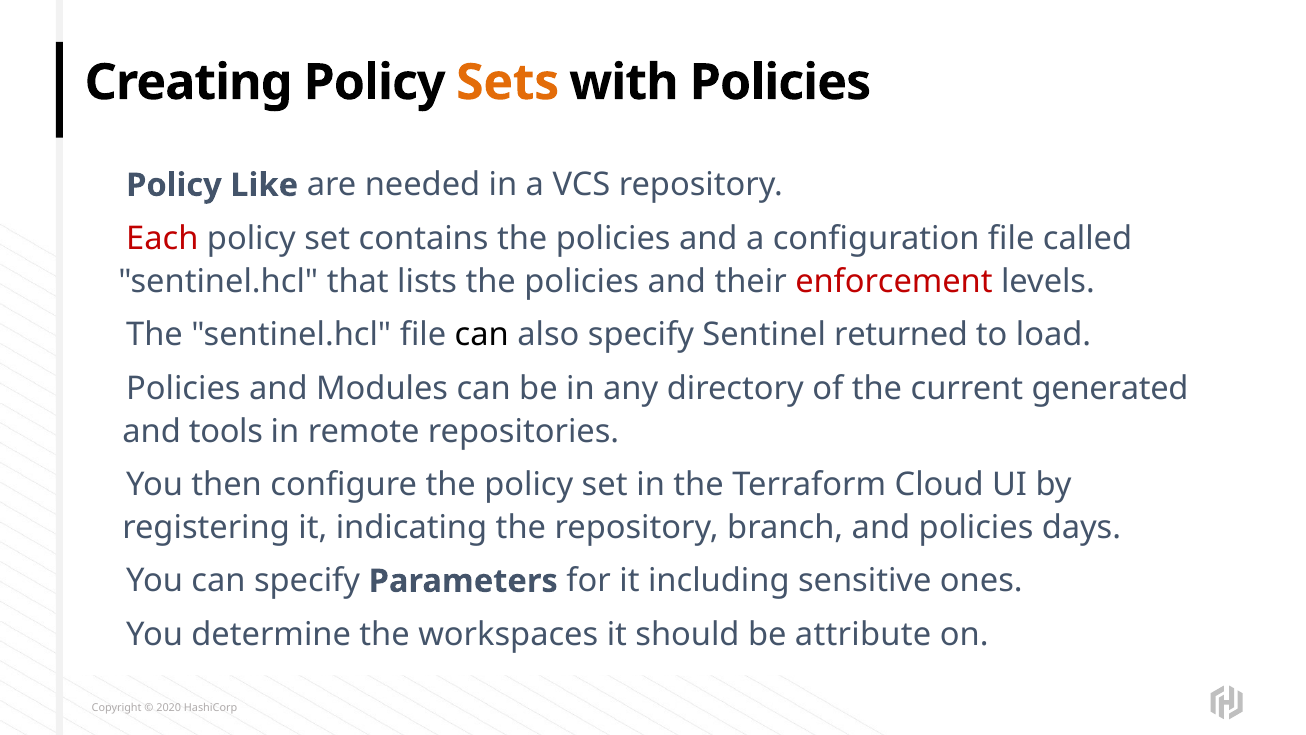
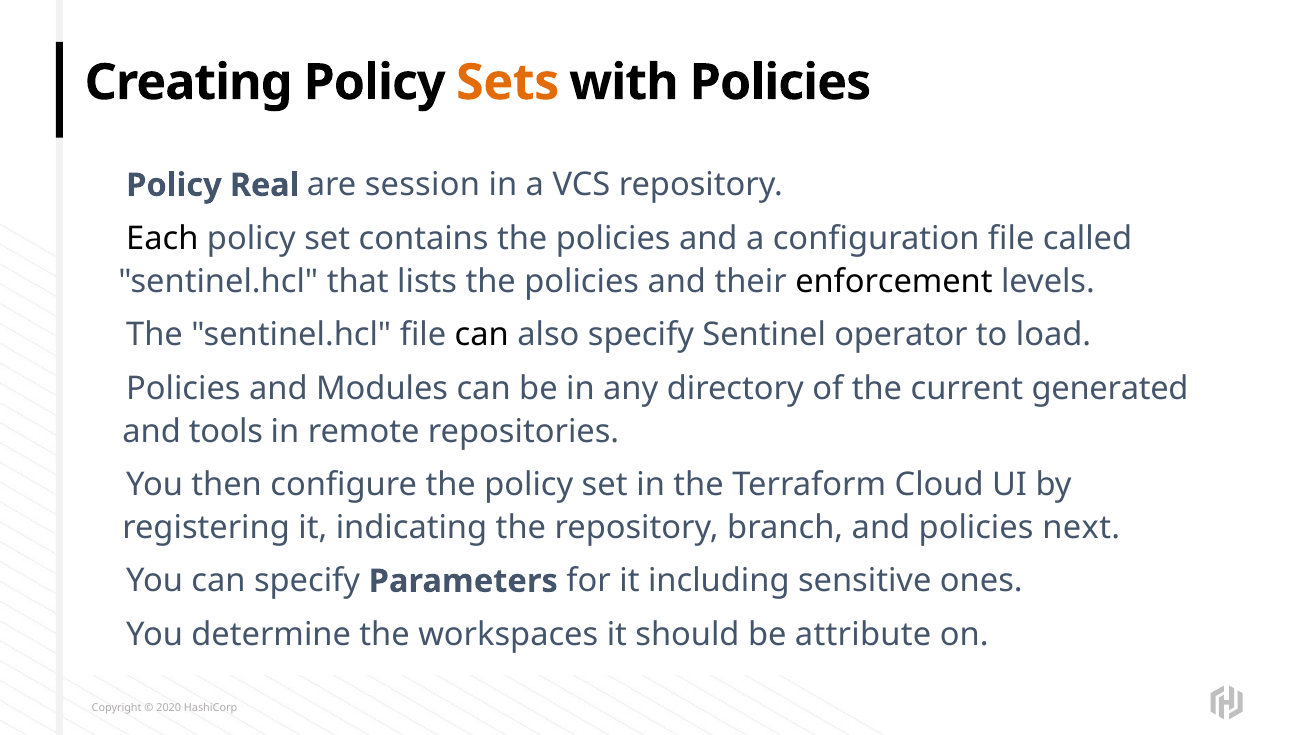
Like: Like -> Real
needed: needed -> session
Each colour: red -> black
enforcement colour: red -> black
returned: returned -> operator
days: days -> next
